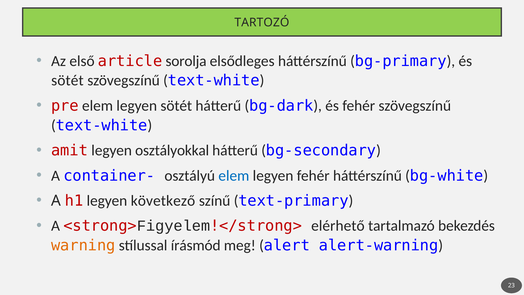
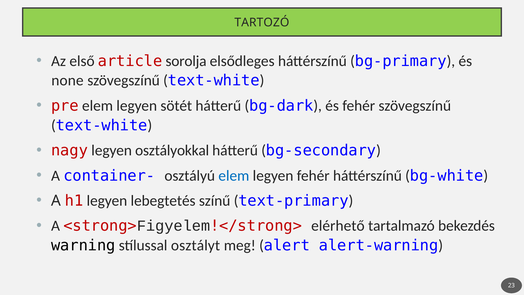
sötét at (67, 81): sötét -> none
amit: amit -> nagy
következő: következő -> lebegtetés
warning colour: orange -> black
írásmód: írásmód -> osztályt
